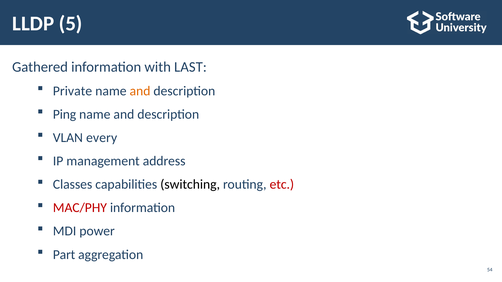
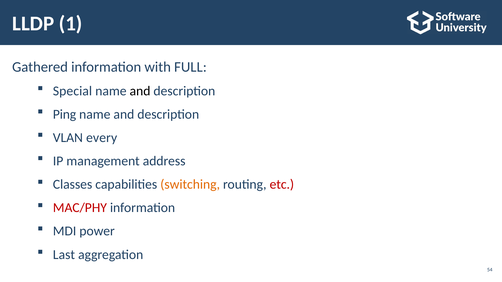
5: 5 -> 1
LAST: LAST -> FULL
Private: Private -> Special
and at (140, 91) colour: orange -> black
switching colour: black -> orange
Part: Part -> Last
